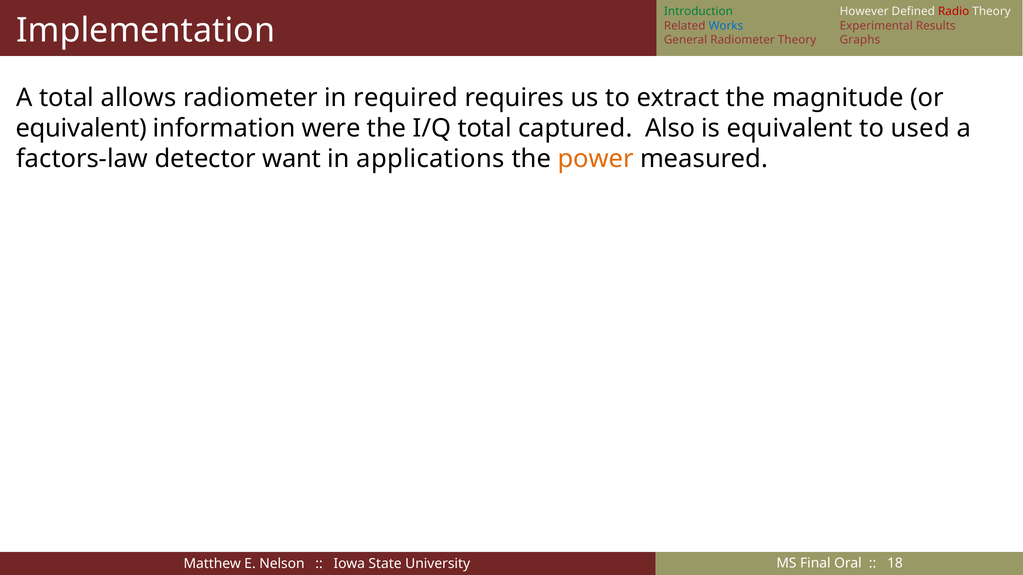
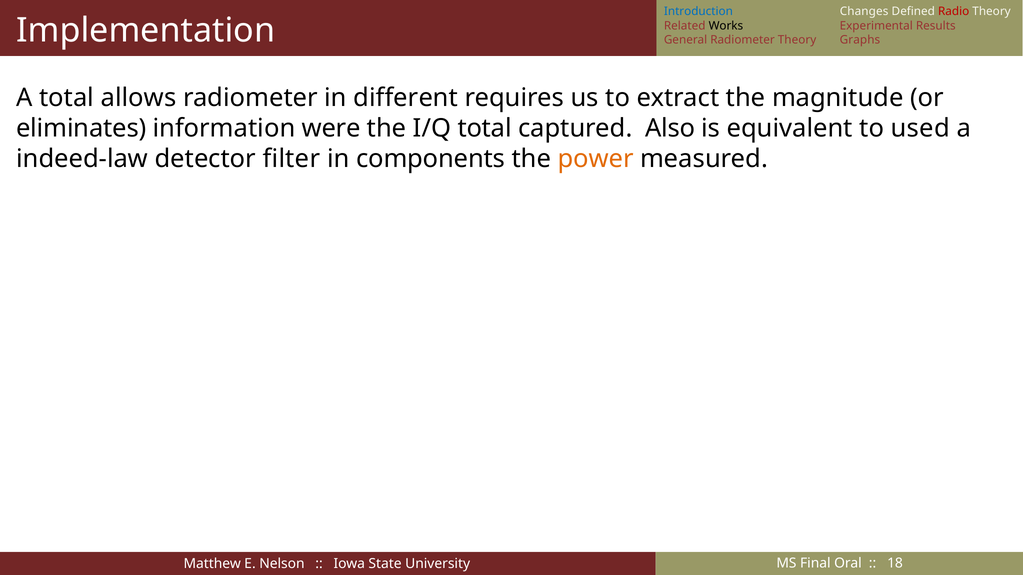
Introduction colour: green -> blue
However: However -> Changes
Works colour: blue -> black
required: required -> different
equivalent at (81, 128): equivalent -> eliminates
factors-law: factors-law -> indeed-law
want: want -> filter
applications: applications -> components
